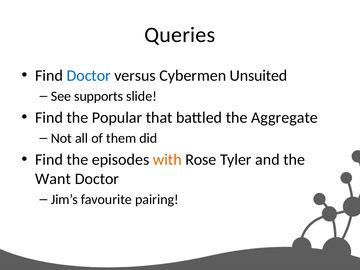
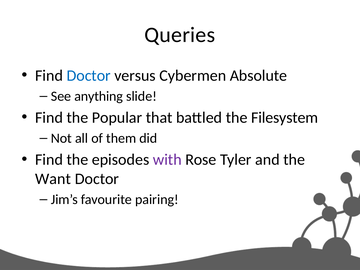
Unsuited: Unsuited -> Absolute
supports: supports -> anything
Aggregate: Aggregate -> Filesystem
with colour: orange -> purple
